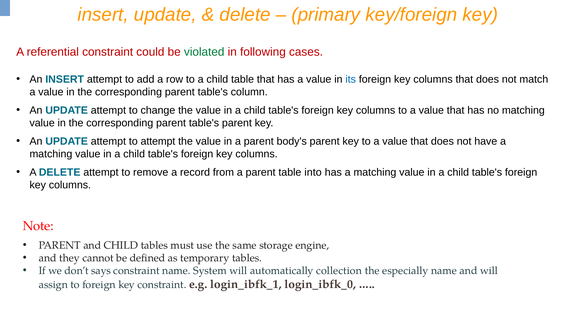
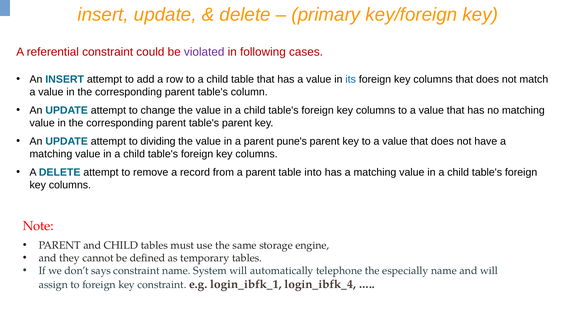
violated colour: green -> purple
to attempt: attempt -> dividing
body's: body's -> pune's
collection: collection -> telephone
login_ibfk_0: login_ibfk_0 -> login_ibfk_4
